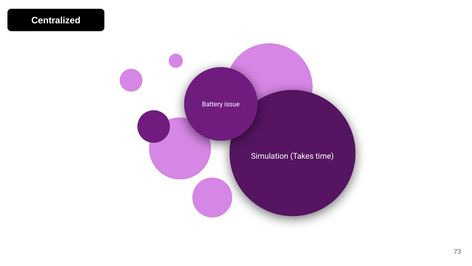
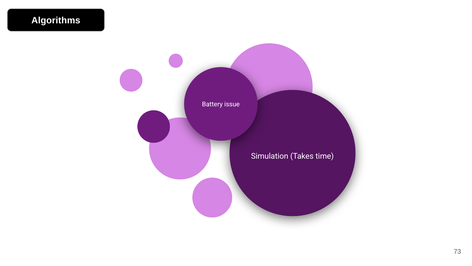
Centralized: Centralized -> Algorithms
